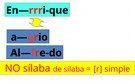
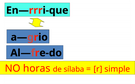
NO sílaba: sílaba -> horas
